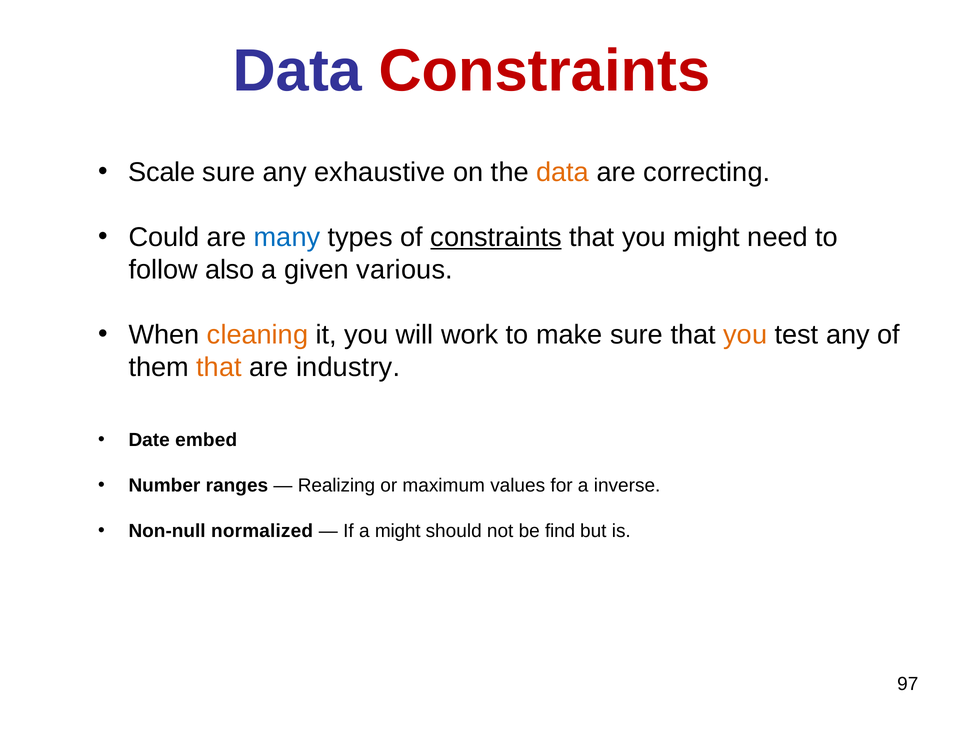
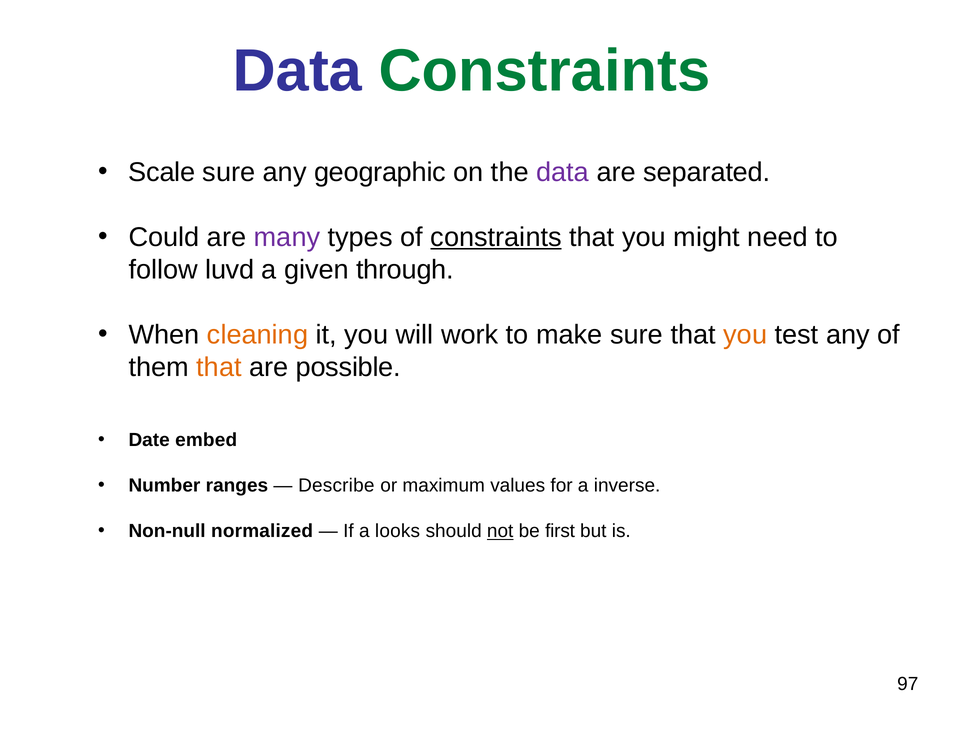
Constraints at (544, 71) colour: red -> green
exhaustive: exhaustive -> geographic
data at (563, 172) colour: orange -> purple
correcting: correcting -> separated
many colour: blue -> purple
also: also -> luvd
various: various -> through
industry: industry -> possible
Realizing: Realizing -> Describe
a might: might -> looks
not underline: none -> present
find: find -> first
